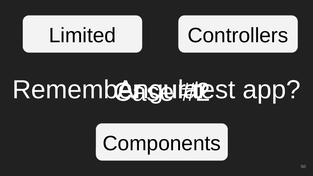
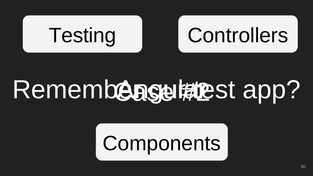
Limited: Limited -> Testing
